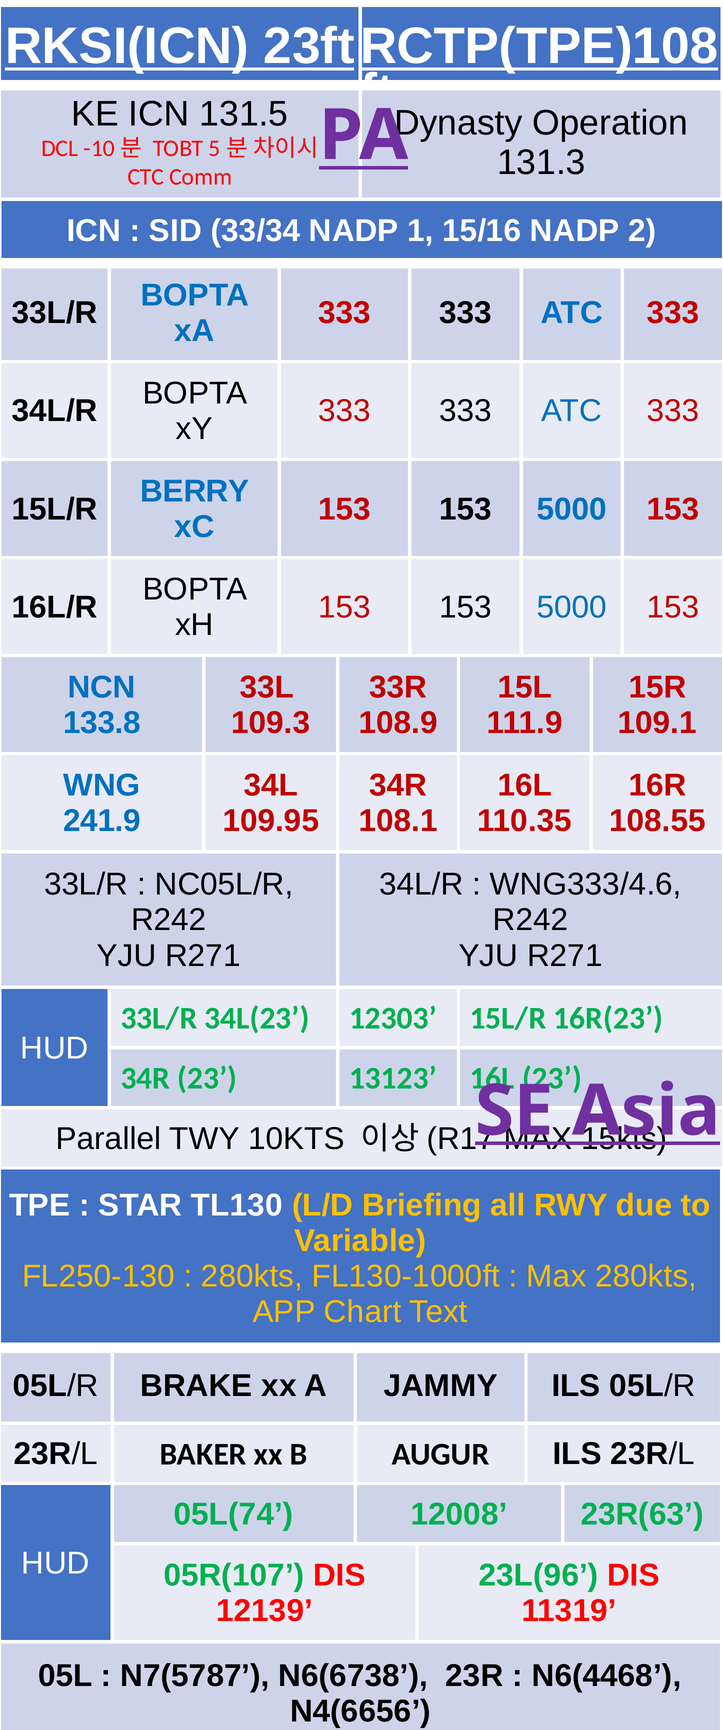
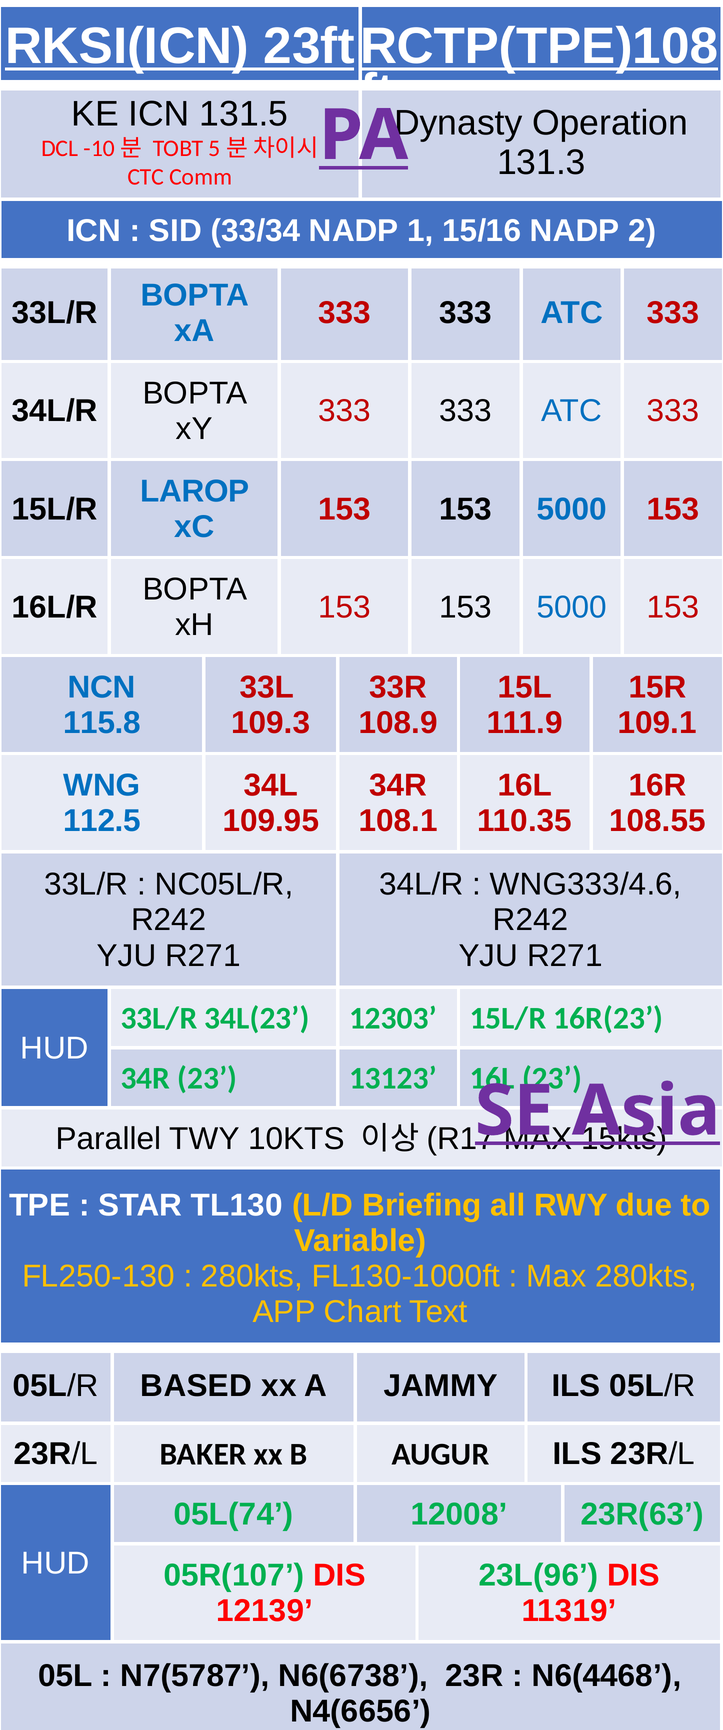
BERRY: BERRY -> LAROP
133.8: 133.8 -> 115.8
241.9: 241.9 -> 112.5
BRAKE: BRAKE -> BASED
